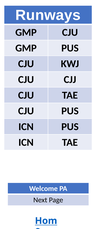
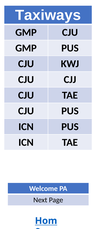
Runways: Runways -> Taxiways
